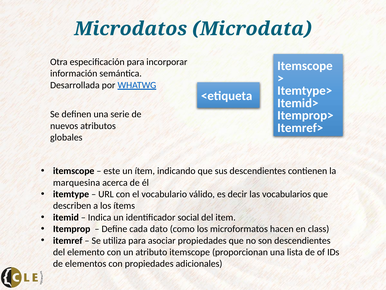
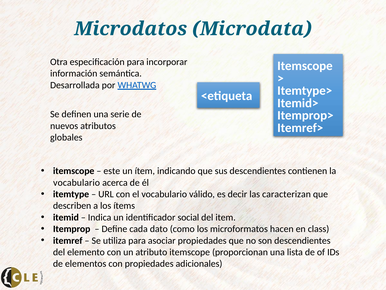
marquesina at (77, 182): marquesina -> vocabulario
vocabularios: vocabularios -> caracterizan
